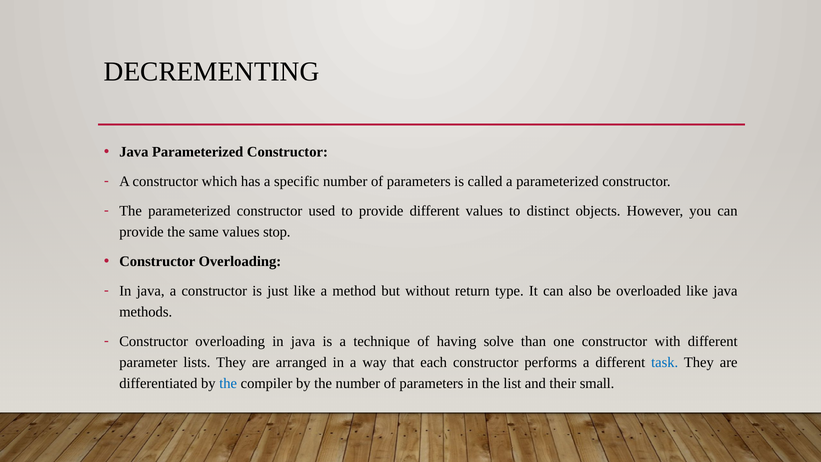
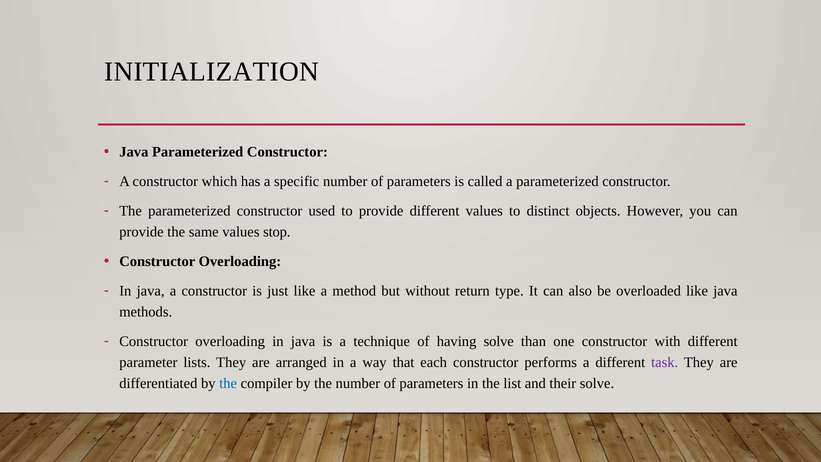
DECREMENTING: DECREMENTING -> INITIALIZATION
task colour: blue -> purple
their small: small -> solve
